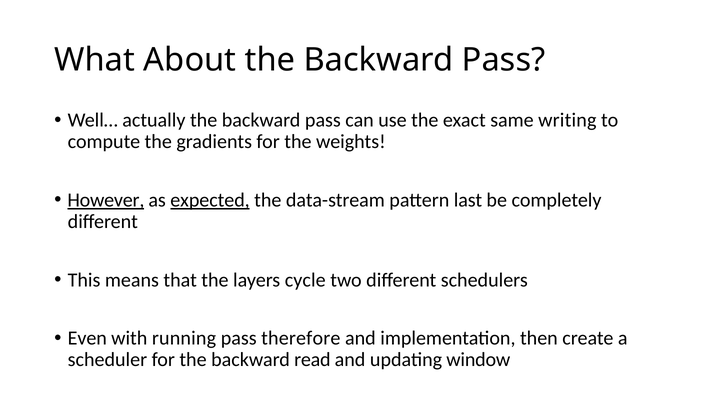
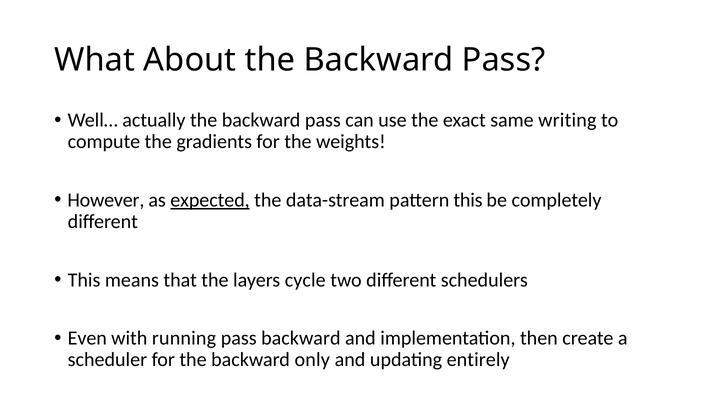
However underline: present -> none
pattern last: last -> this
pass therefore: therefore -> backward
read: read -> only
window: window -> entirely
